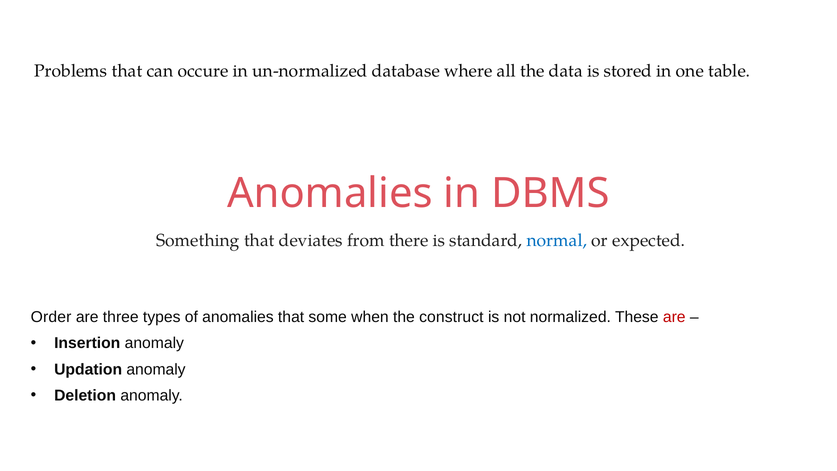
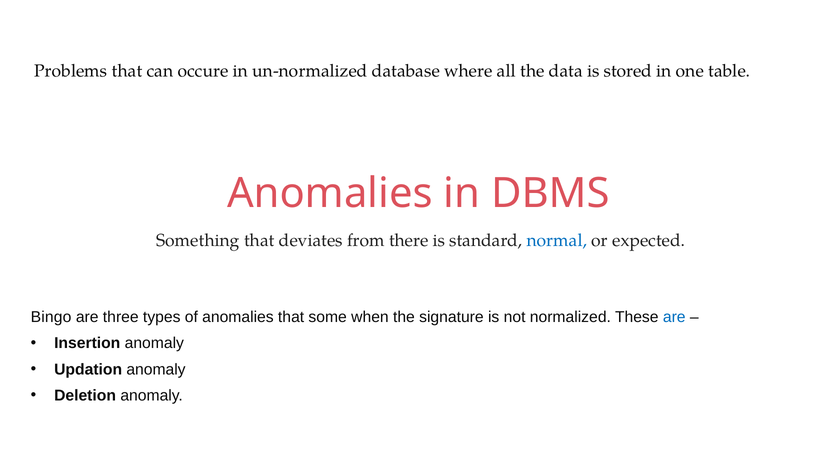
Order: Order -> Bingo
construct: construct -> signature
are at (674, 317) colour: red -> blue
